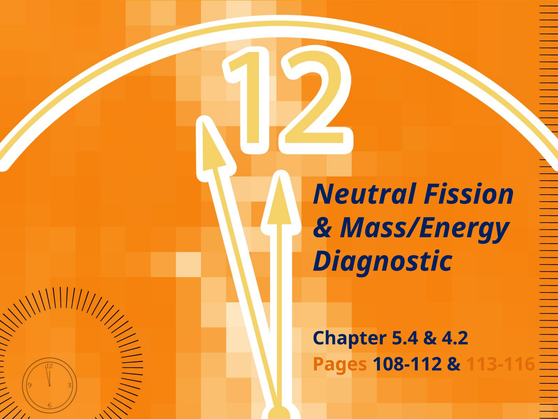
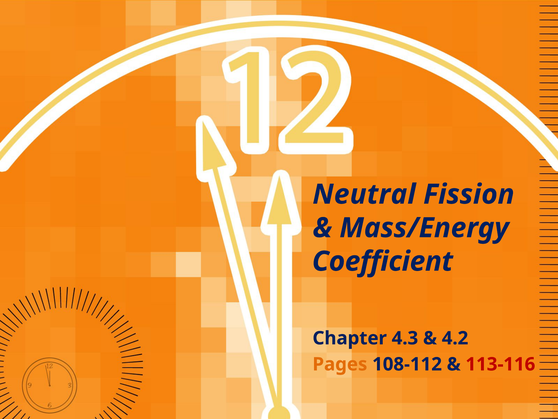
Diagnostic: Diagnostic -> Coefficient
5.4: 5.4 -> 4.3
113-116 colour: orange -> red
